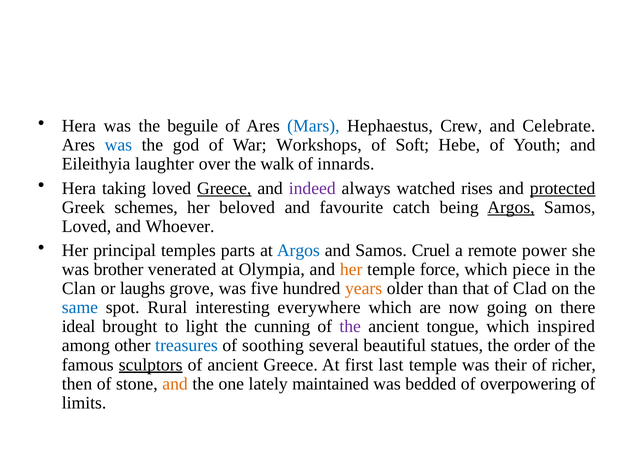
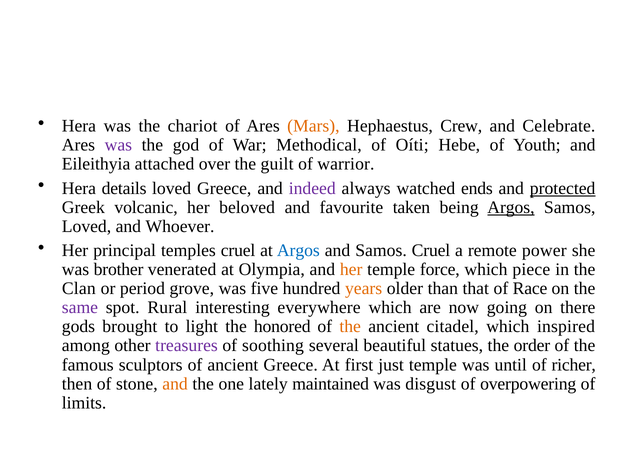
beguile: beguile -> chariot
Mars colour: blue -> orange
was at (118, 145) colour: blue -> purple
Workshops: Workshops -> Methodical
Soft: Soft -> Oíti
laughter: laughter -> attached
walk: walk -> guilt
innards: innards -> warrior
taking: taking -> details
Greece at (224, 188) underline: present -> none
rises: rises -> ends
schemes: schemes -> volcanic
catch: catch -> taken
temples parts: parts -> cruel
laughs: laughs -> period
Clad: Clad -> Race
same colour: blue -> purple
ideal: ideal -> gods
cunning: cunning -> honored
the at (350, 326) colour: purple -> orange
tongue: tongue -> citadel
treasures colour: blue -> purple
sculptors underline: present -> none
last: last -> just
their: their -> until
bedded: bedded -> disgust
